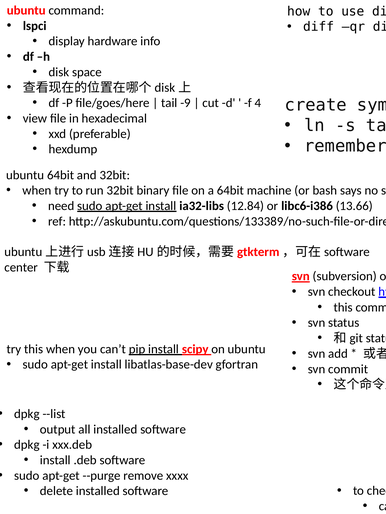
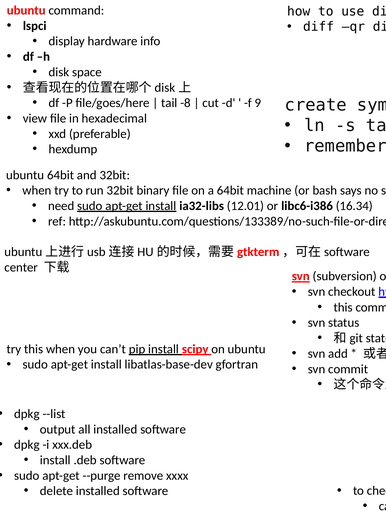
-9: -9 -> -8
4: 4 -> 9
12.84: 12.84 -> 12.01
13.66: 13.66 -> 16.34
